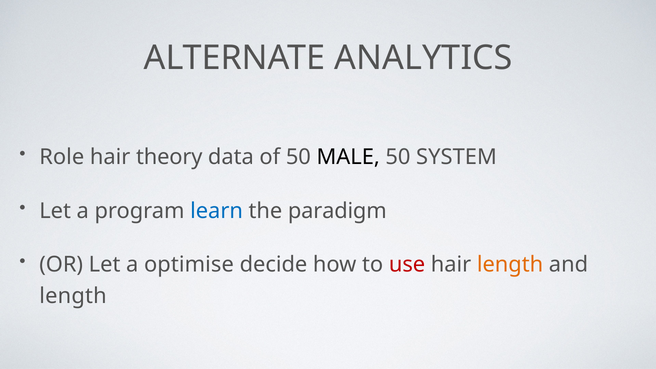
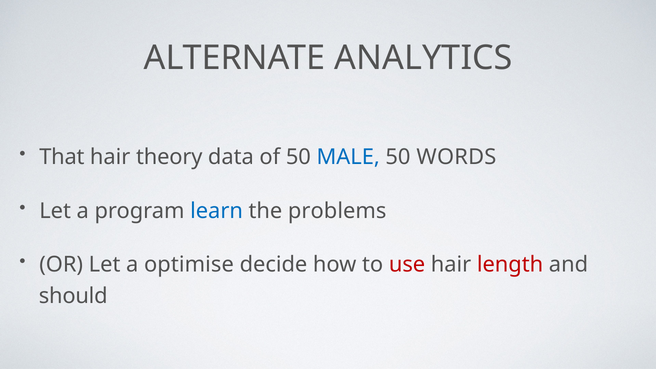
Role: Role -> That
MALE colour: black -> blue
SYSTEM: SYSTEM -> WORDS
paradigm: paradigm -> problems
length at (510, 265) colour: orange -> red
length at (73, 296): length -> should
